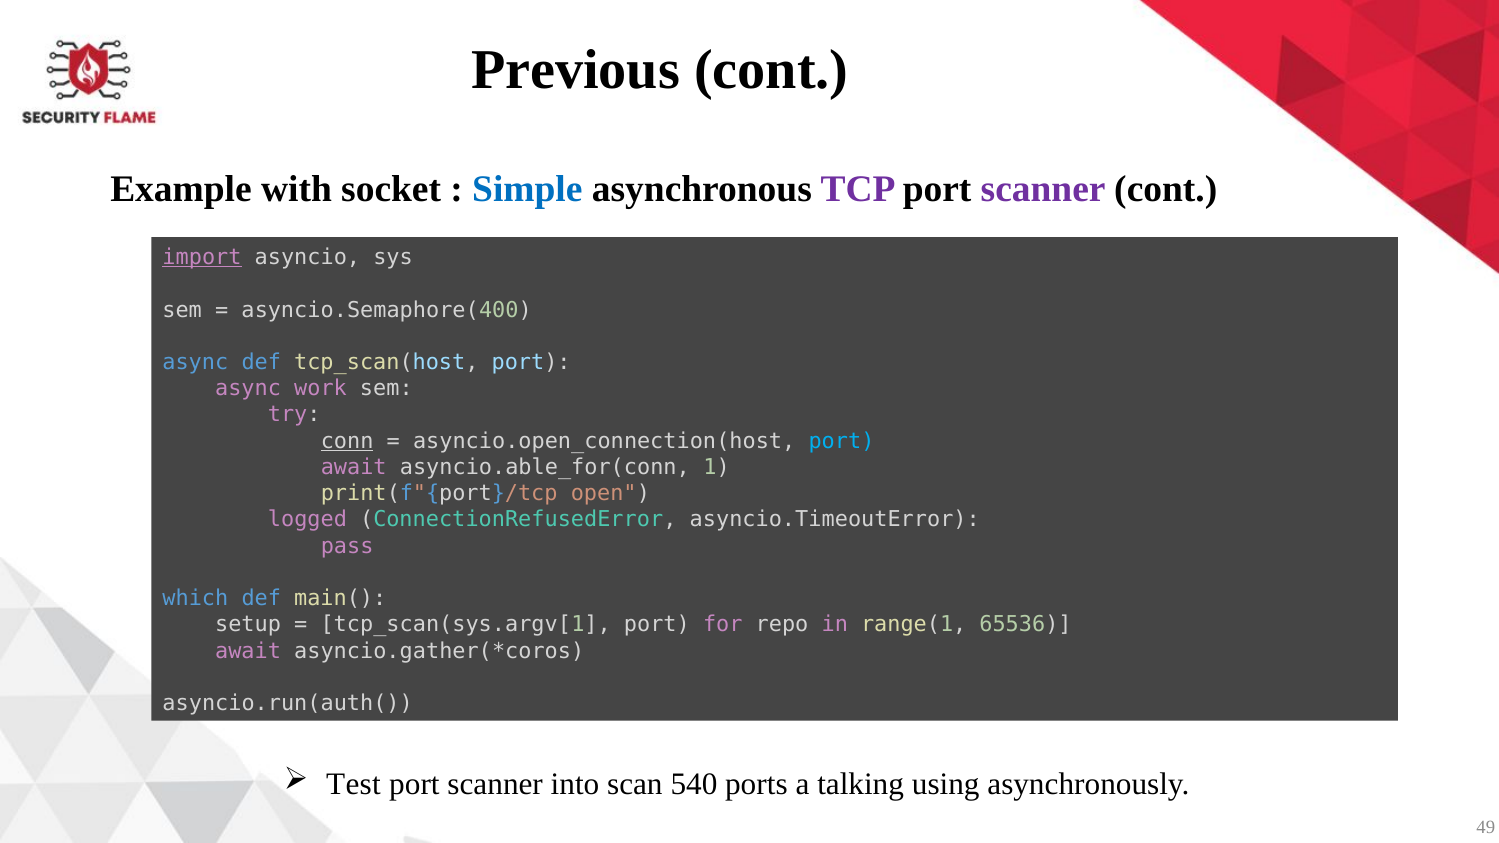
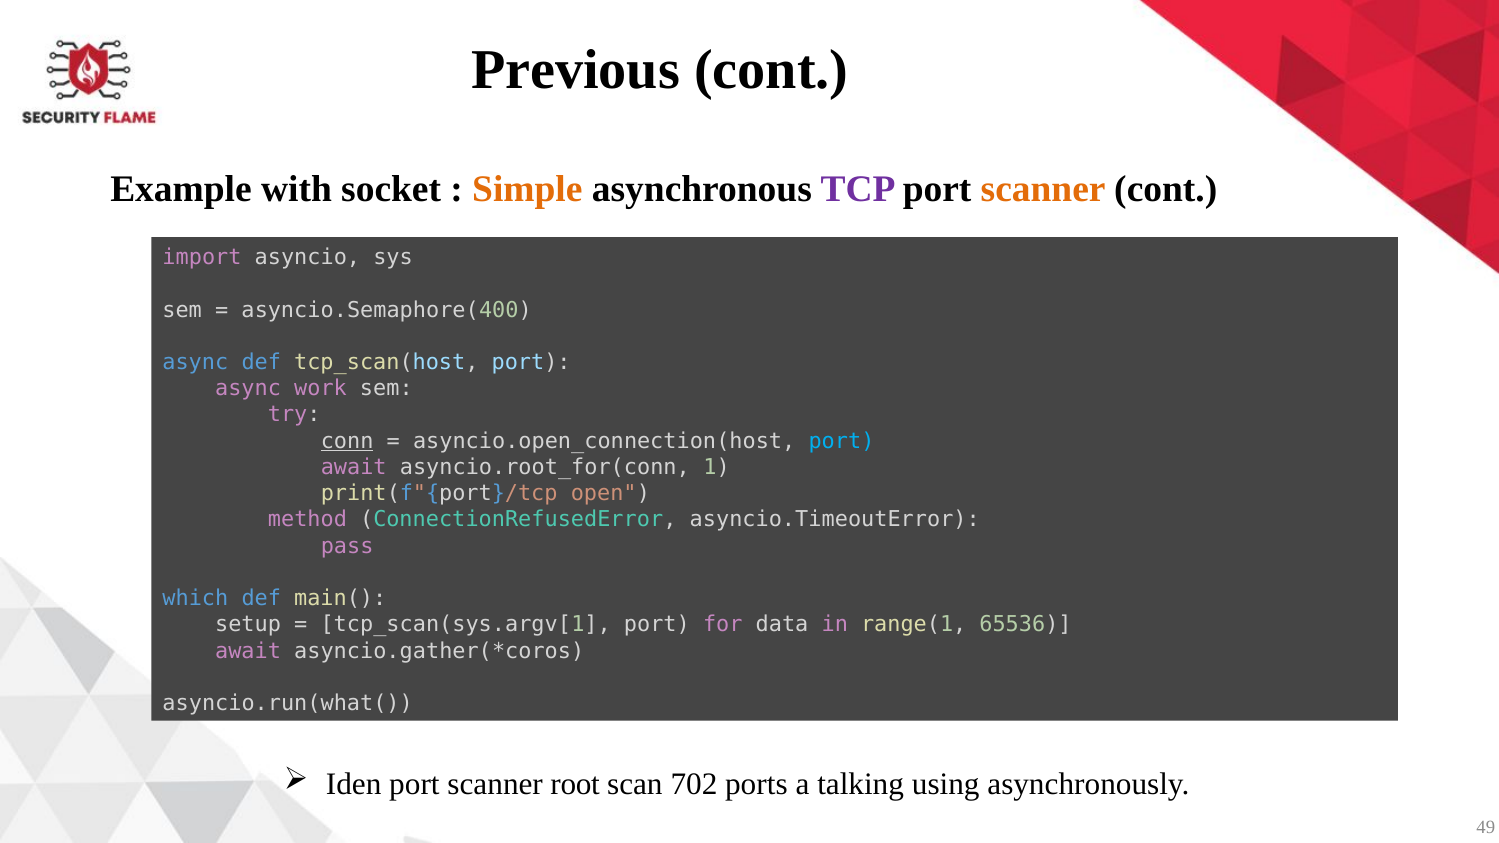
Simple colour: blue -> orange
scanner at (1043, 189) colour: purple -> orange
import underline: present -> none
asyncio.able_for(conn: asyncio.able_for(conn -> asyncio.root_for(conn
logged: logged -> method
repo: repo -> data
asyncio.run(auth(: asyncio.run(auth( -> asyncio.run(what(
Test: Test -> Iden
into: into -> root
540: 540 -> 702
